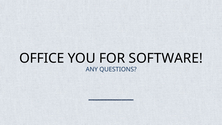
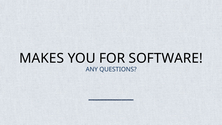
OFFICE: OFFICE -> MAKES
